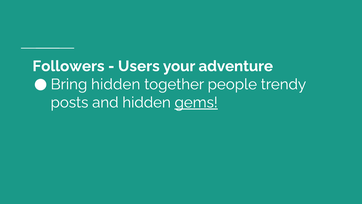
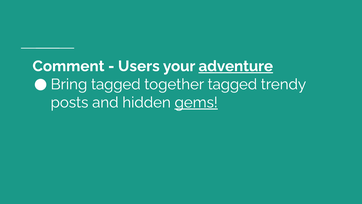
Followers: Followers -> Comment
adventure underline: none -> present
hidden at (116, 84): hidden -> tagged
together people: people -> tagged
